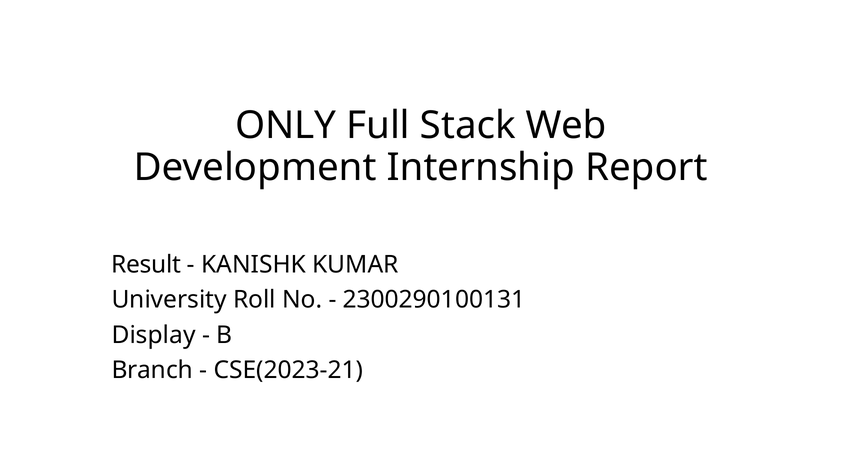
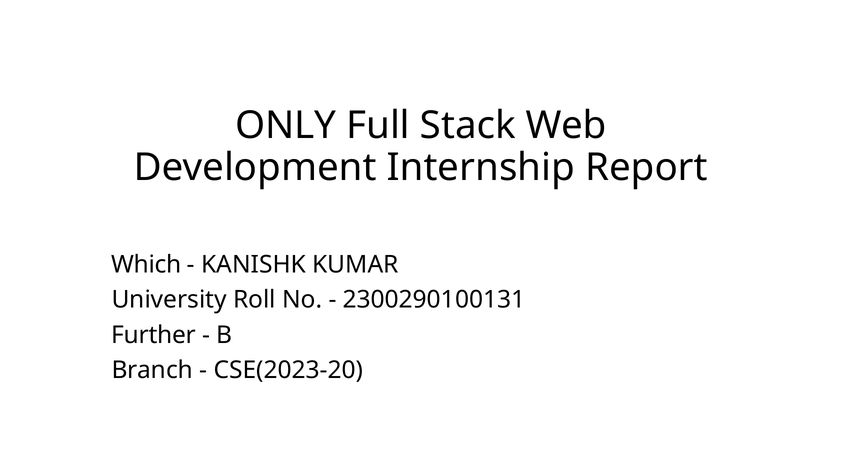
Result: Result -> Which
Display: Display -> Further
CSE(2023-21: CSE(2023-21 -> CSE(2023-20
